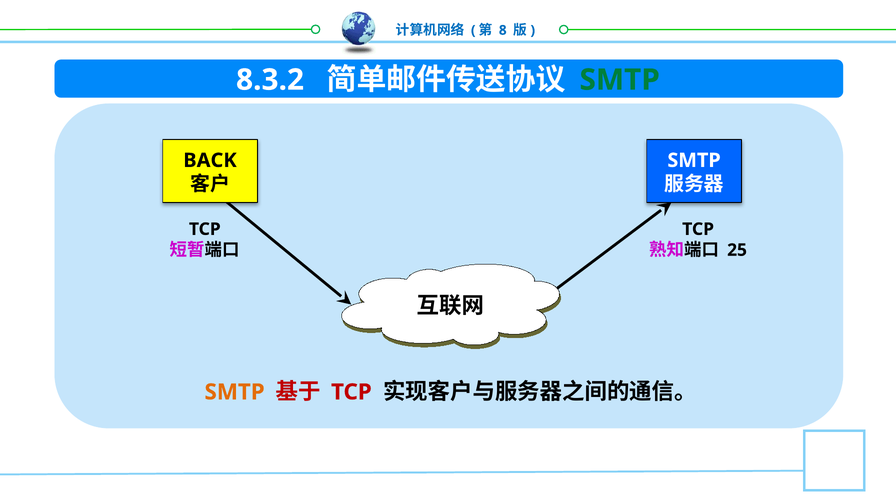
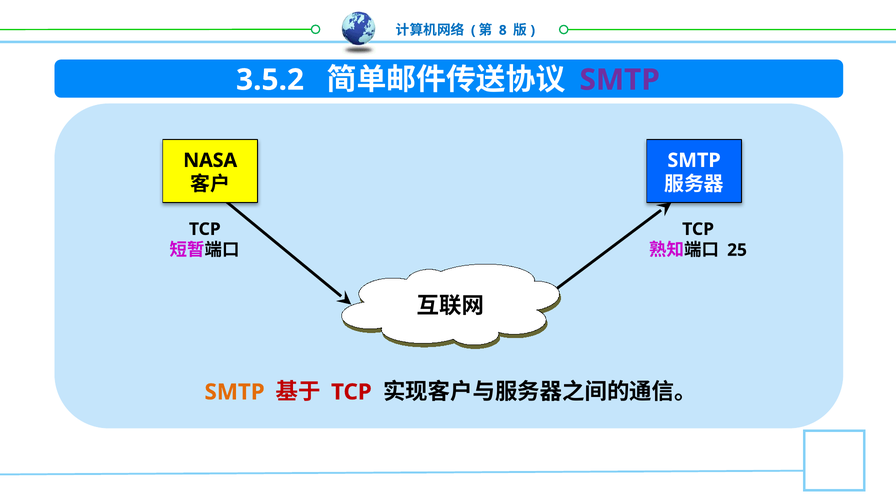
8.3.2: 8.3.2 -> 3.5.2
SMTP at (620, 80) colour: green -> purple
BACK: BACK -> NASA
